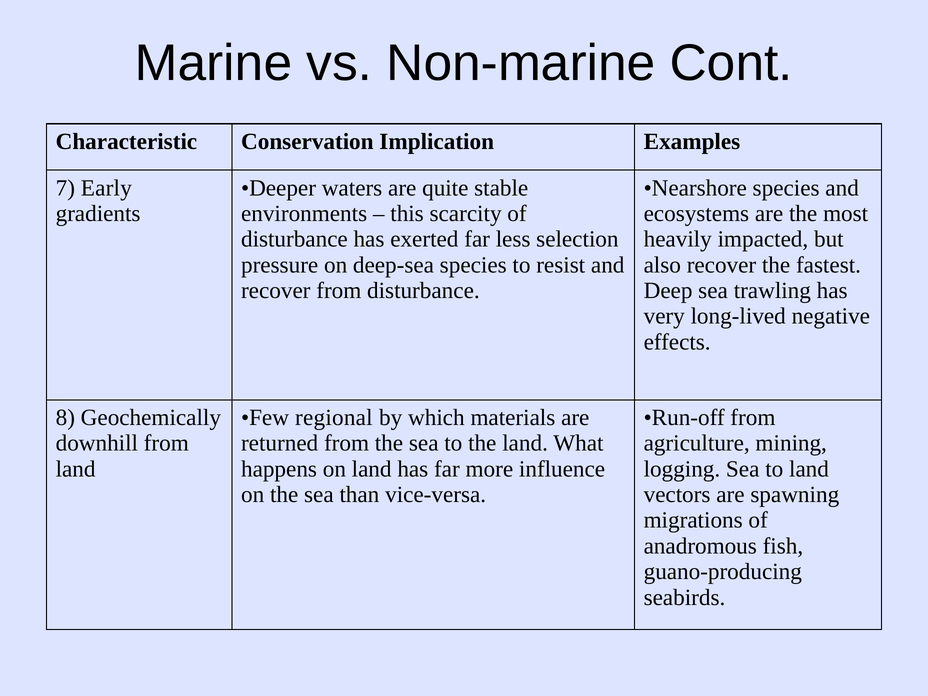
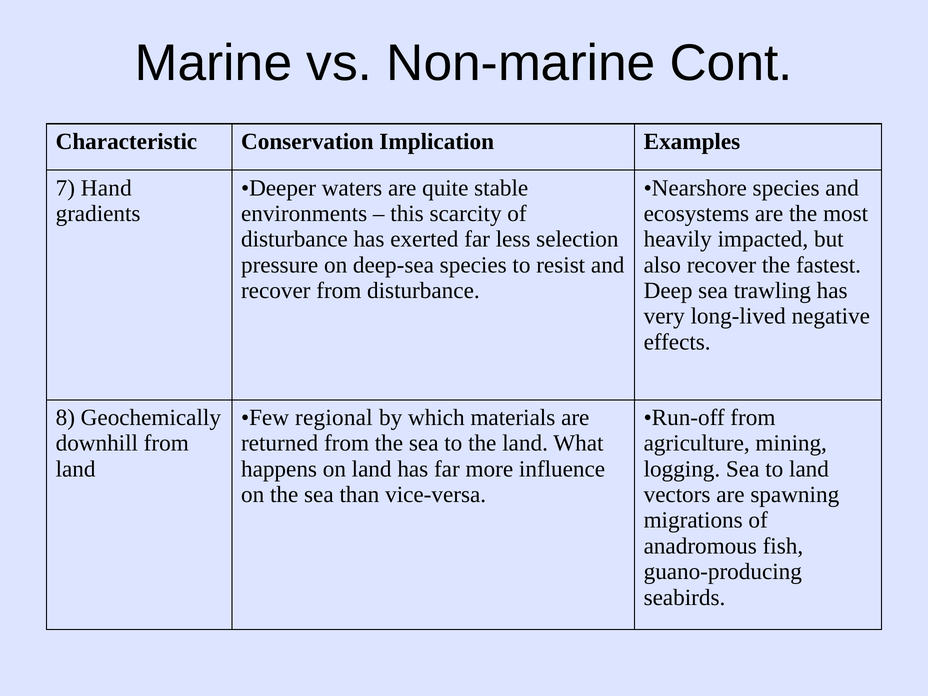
Early: Early -> Hand
